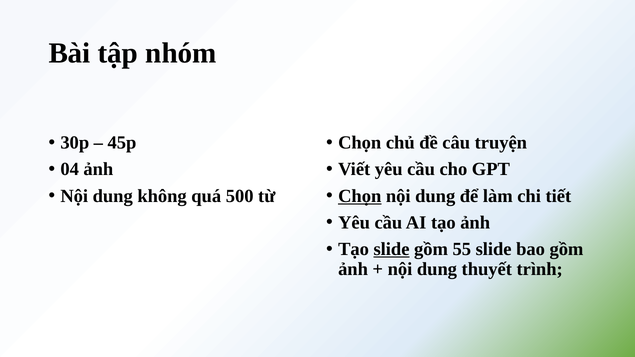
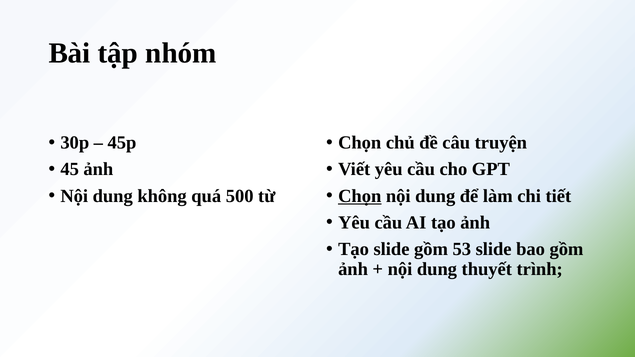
04: 04 -> 45
slide at (391, 249) underline: present -> none
55: 55 -> 53
